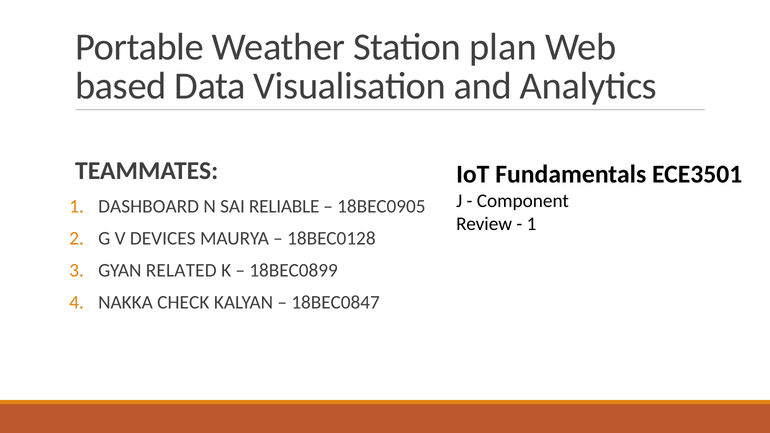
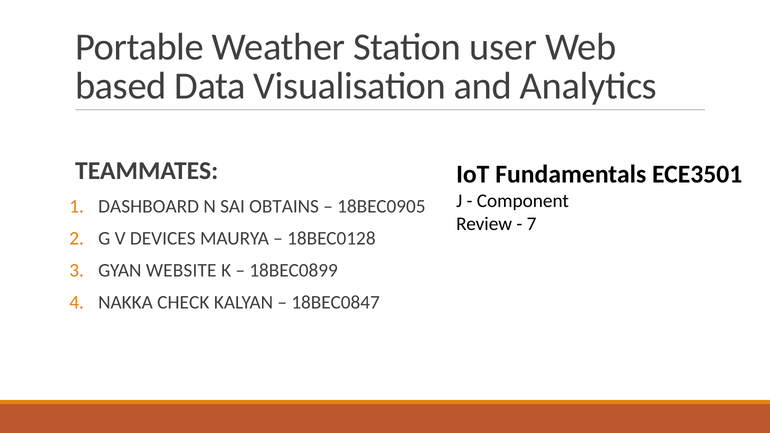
plan: plan -> user
RELIABLE: RELIABLE -> OBTAINS
1 at (532, 224): 1 -> 7
RELATED: RELATED -> WEBSITE
